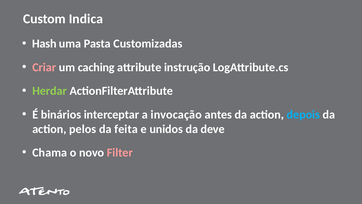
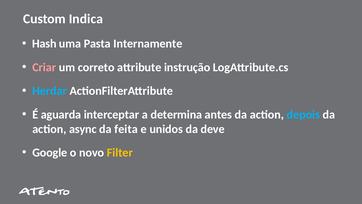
Customizadas: Customizadas -> Internamente
caching: caching -> correto
Herdar colour: light green -> light blue
binários: binários -> aguarda
invocação: invocação -> determina
pelos: pelos -> async
Chama: Chama -> Google
Filter colour: pink -> yellow
